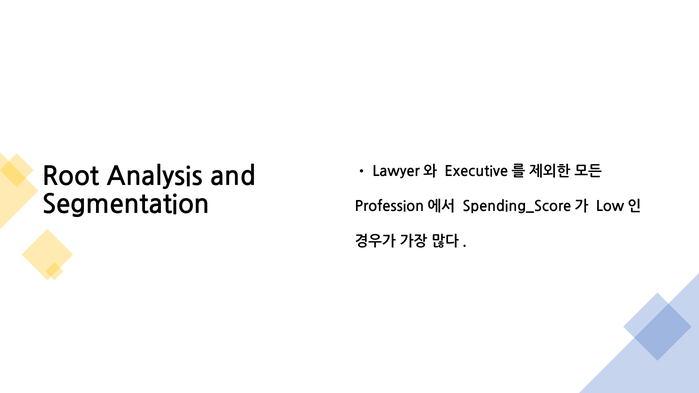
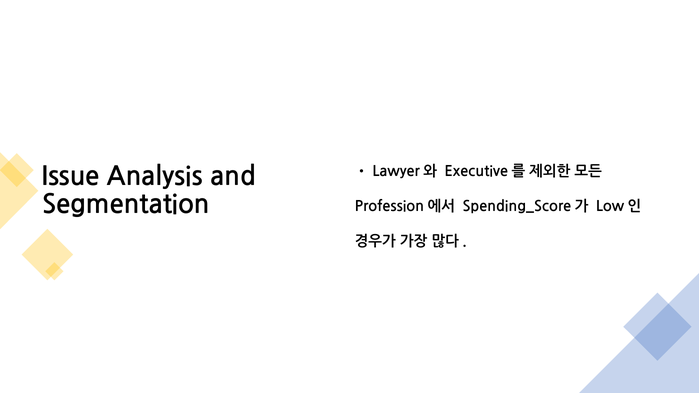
Root: Root -> Issue
